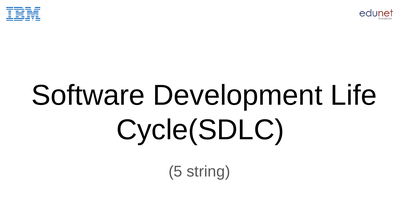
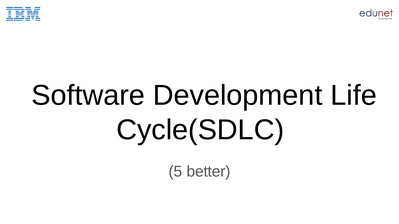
string: string -> better
